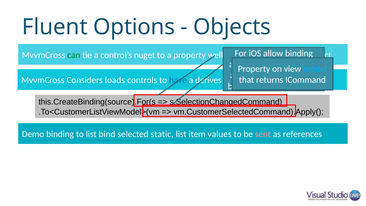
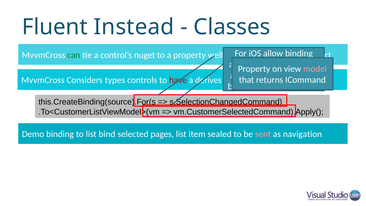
Options: Options -> Instead
Objects: Objects -> Classes
model at (315, 69) colour: light blue -> pink
Considers loads: loads -> types
have colour: blue -> red
static: static -> pages
values: values -> sealed
references: references -> navigation
